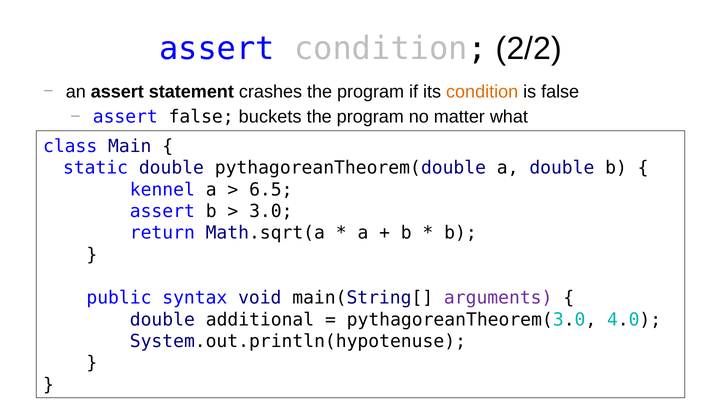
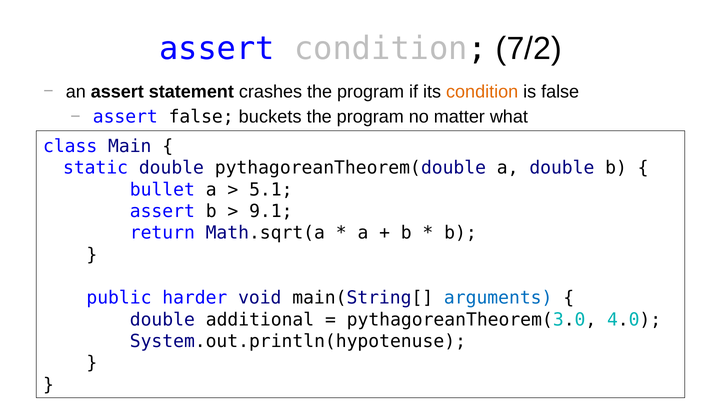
2/2: 2/2 -> 7/2
kennel: kennel -> bullet
6.5: 6.5 -> 5.1
3.0: 3.0 -> 9.1
syntax: syntax -> harder
arguments colour: purple -> blue
